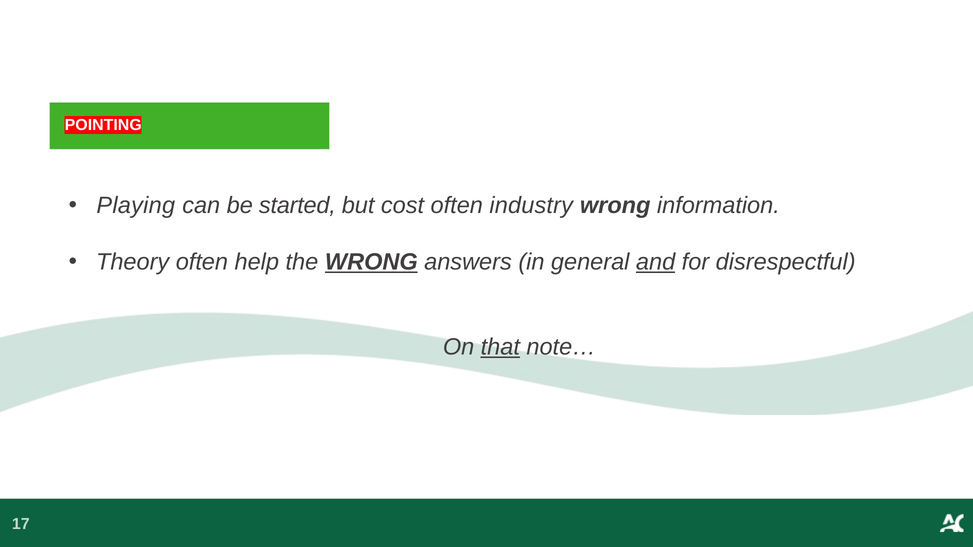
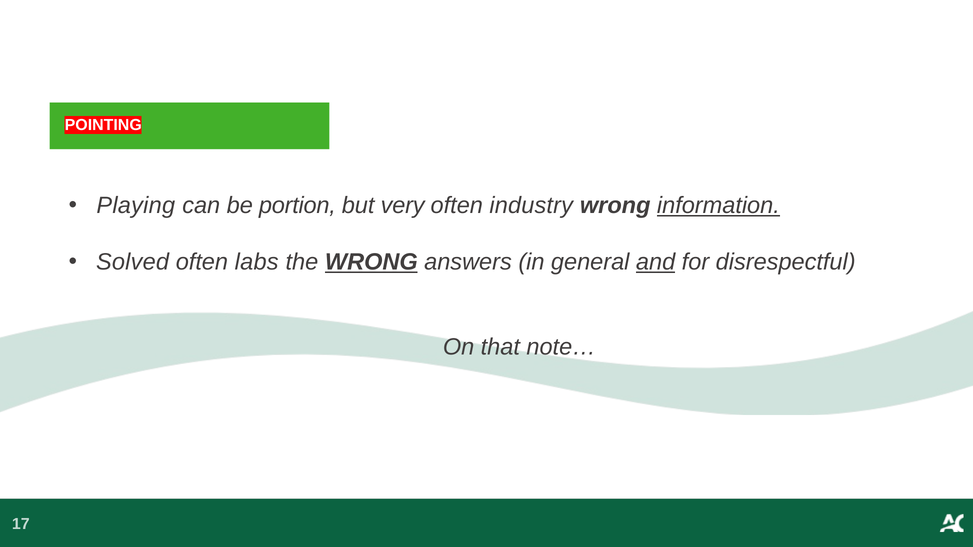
started: started -> portion
cost: cost -> very
information underline: none -> present
Theory: Theory -> Solved
help: help -> labs
that underline: present -> none
